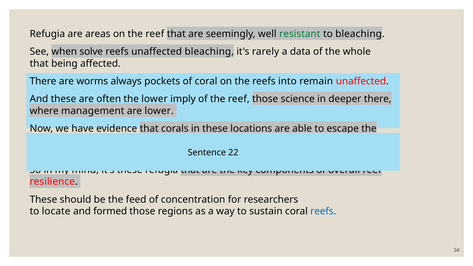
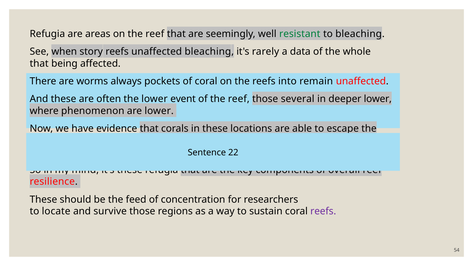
solve: solve -> story
imply: imply -> event
science: science -> several
deeper there: there -> lower
management: management -> phenomenon
formed: formed -> survive
reefs at (323, 211) colour: blue -> purple
